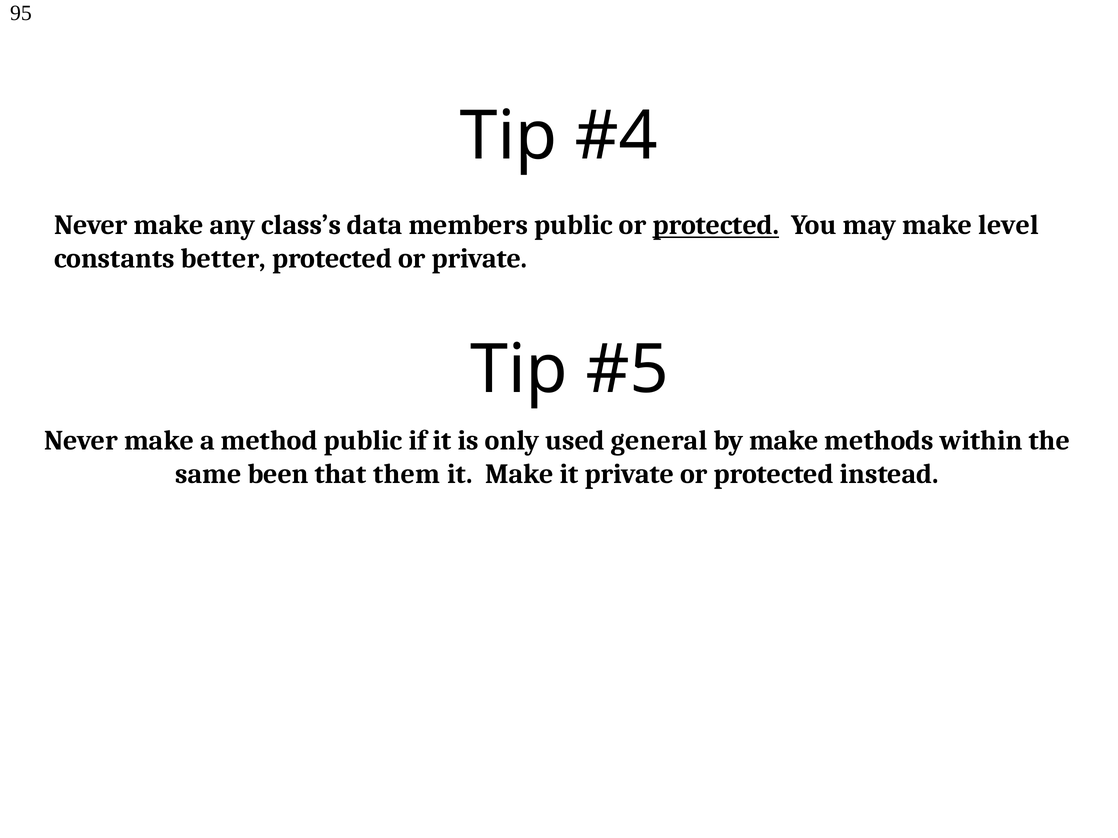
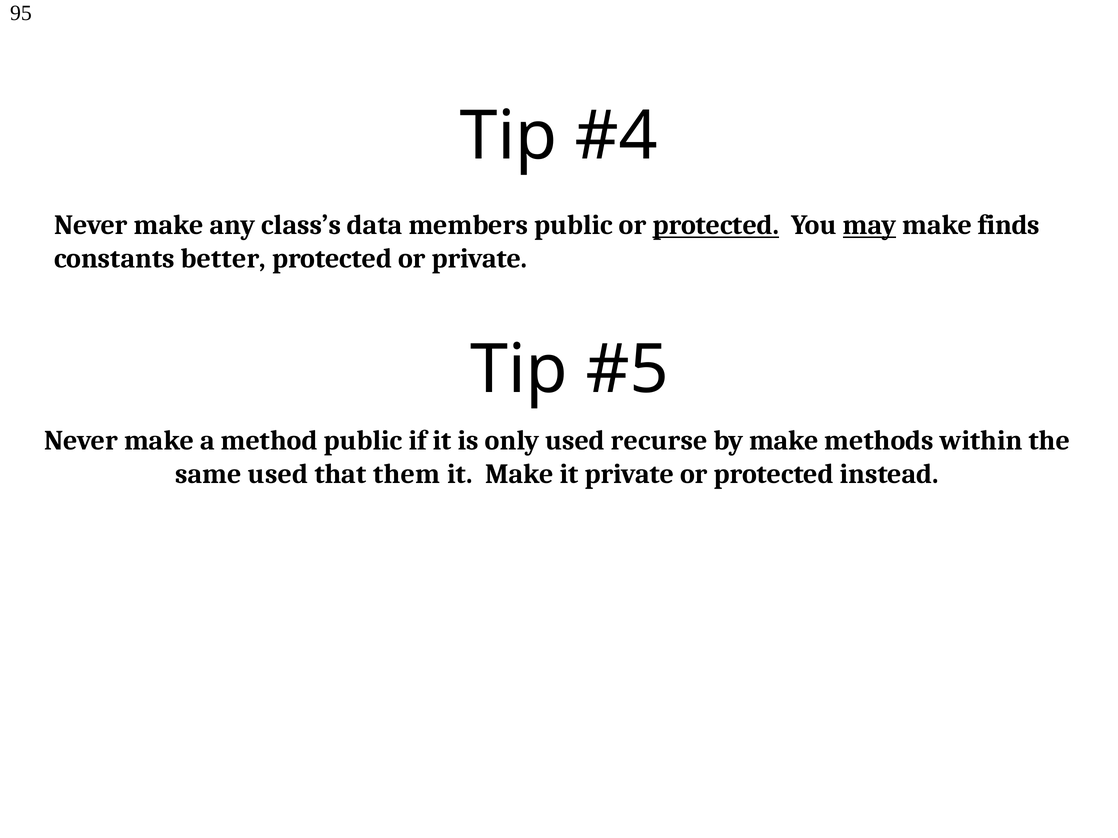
may underline: none -> present
level: level -> finds
general: general -> recurse
same been: been -> used
